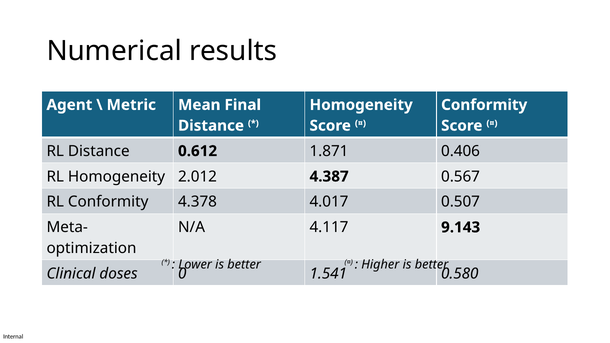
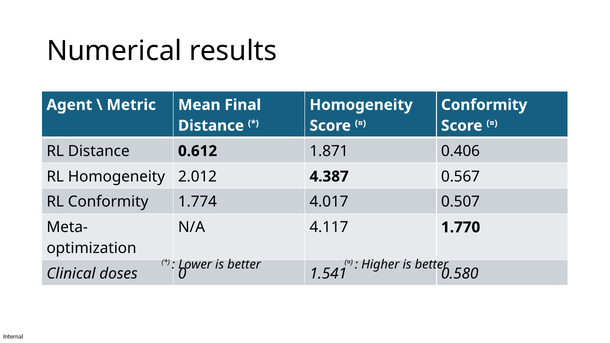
4.378: 4.378 -> 1.774
9.143: 9.143 -> 1.770
